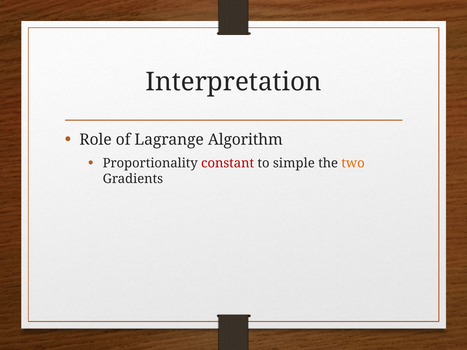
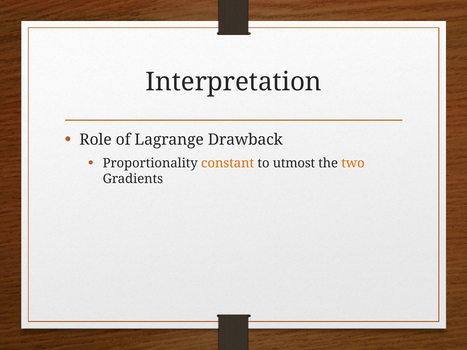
Algorithm: Algorithm -> Drawback
constant colour: red -> orange
simple: simple -> utmost
